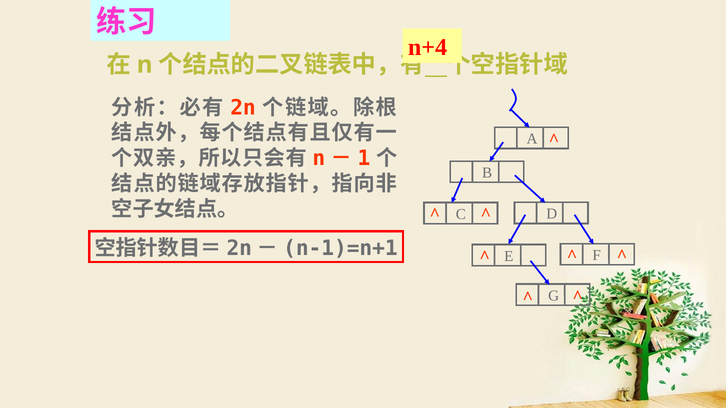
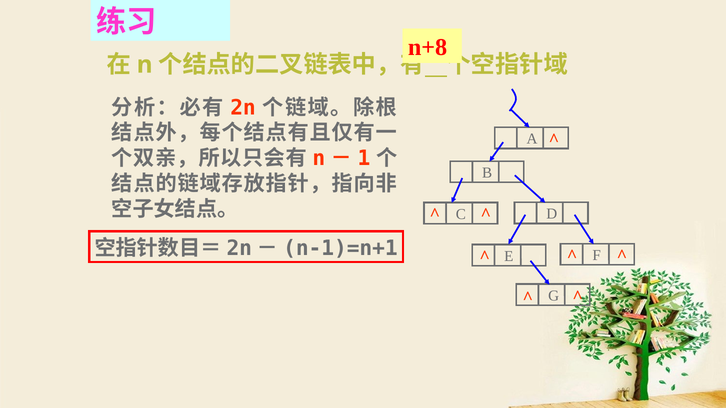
n+4: n+4 -> n+8
